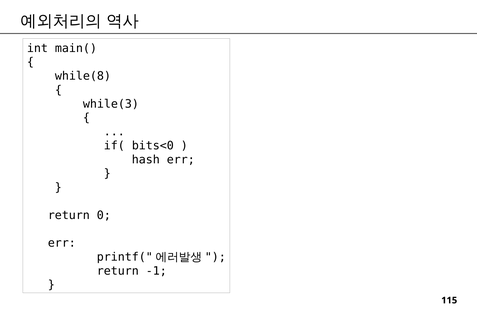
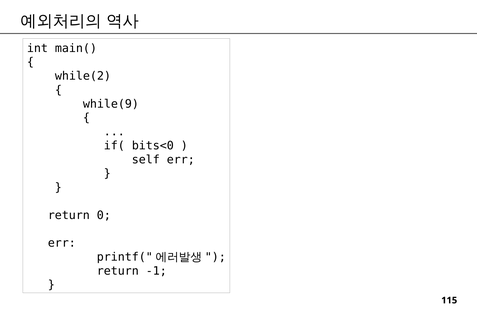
while(8: while(8 -> while(2
while(3: while(3 -> while(9
hash: hash -> self
